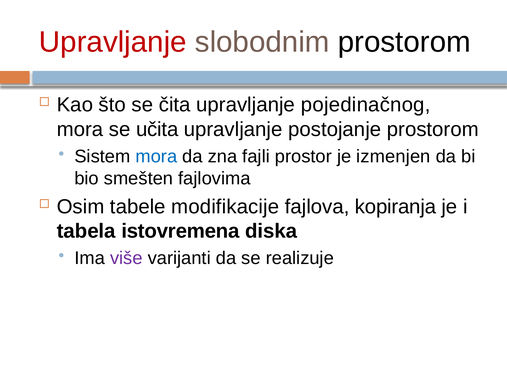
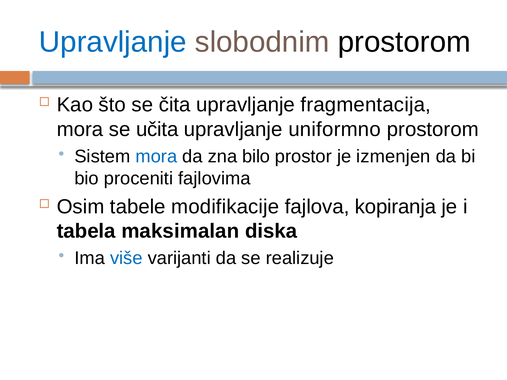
Upravljanje at (113, 42) colour: red -> blue
pojedinačnog: pojedinačnog -> fragmentacija
postojanje: postojanje -> uniformno
fajli: fajli -> bilo
smešten: smešten -> proceniti
istovremena: istovremena -> maksimalan
više colour: purple -> blue
